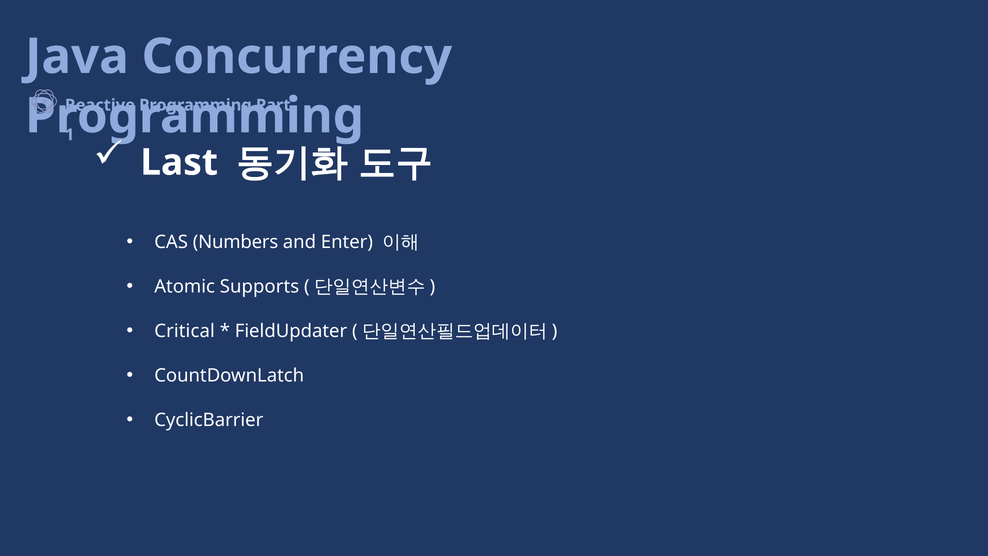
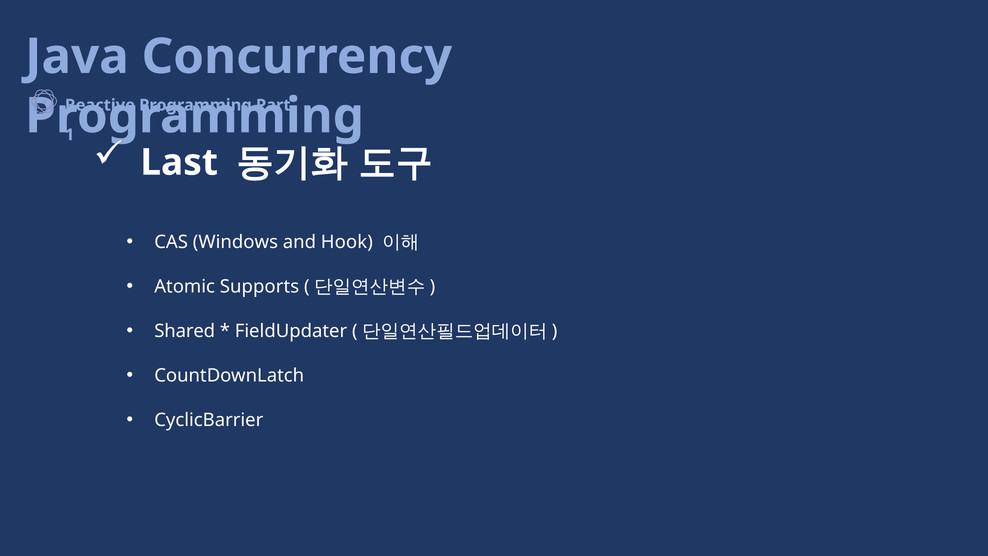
Numbers: Numbers -> Windows
Enter: Enter -> Hook
Critical: Critical -> Shared
